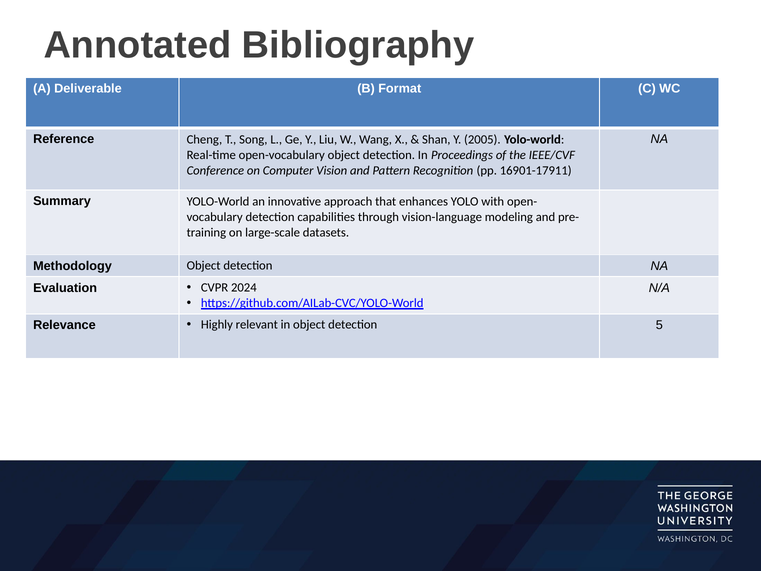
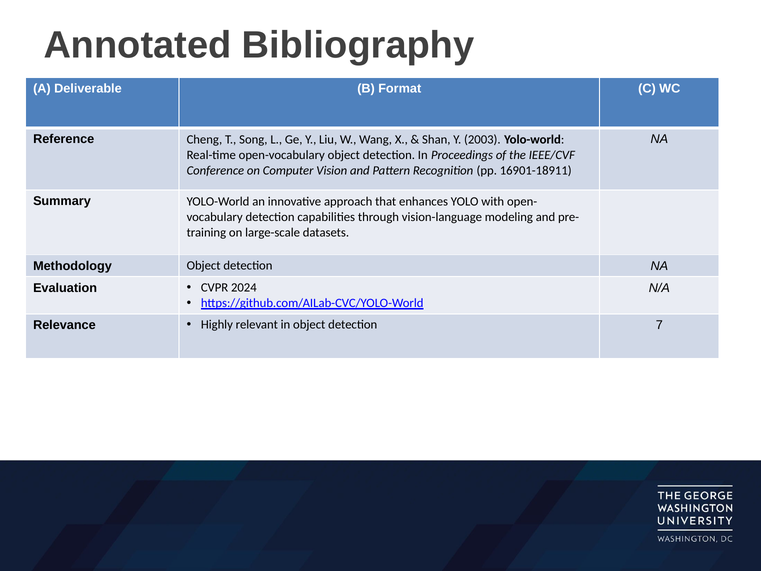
2005: 2005 -> 2003
16901-17911: 16901-17911 -> 16901-18911
5: 5 -> 7
